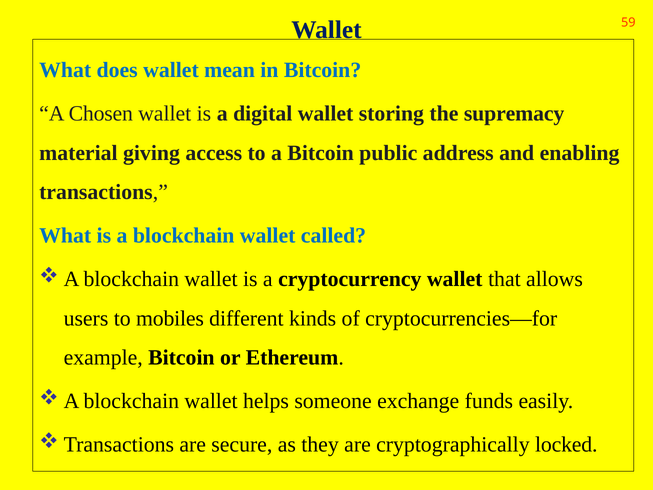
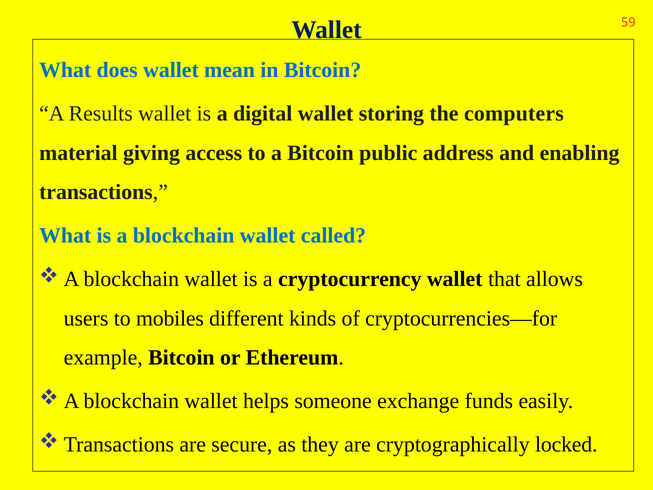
Chosen: Chosen -> Results
supremacy: supremacy -> computers
